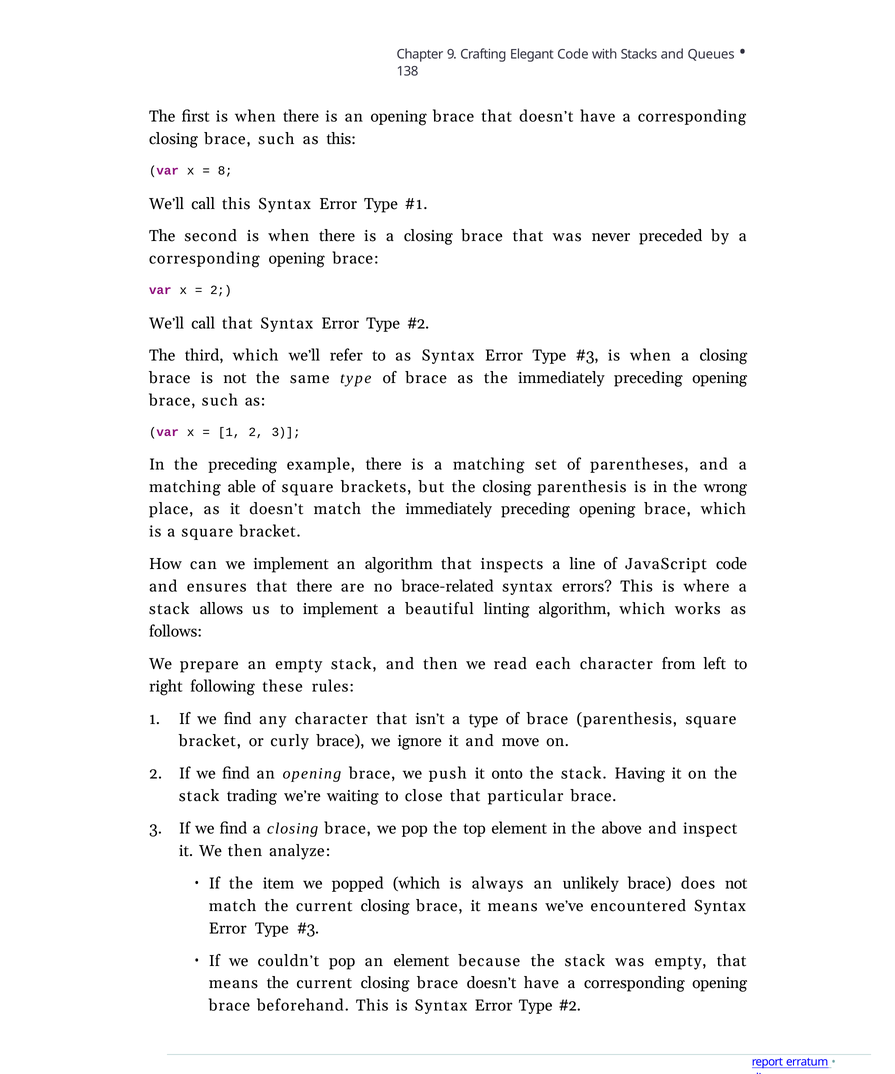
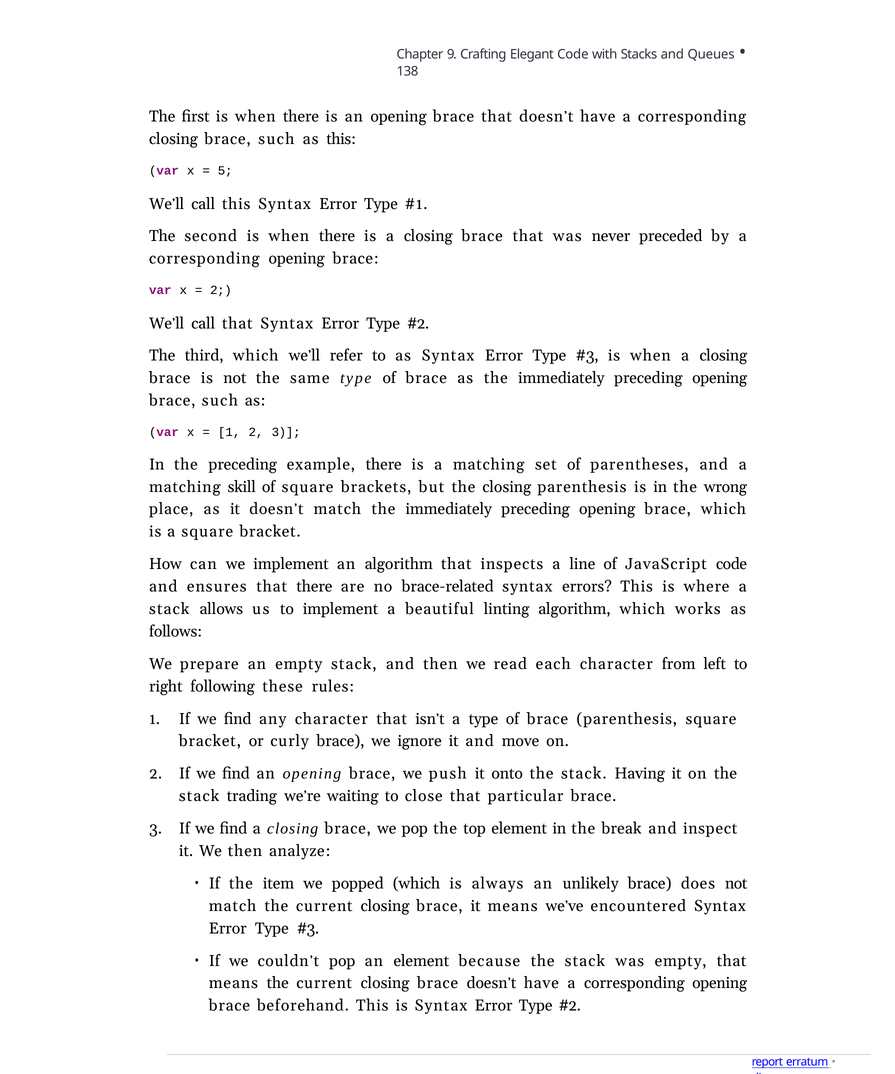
8: 8 -> 5
able: able -> skill
above: above -> break
